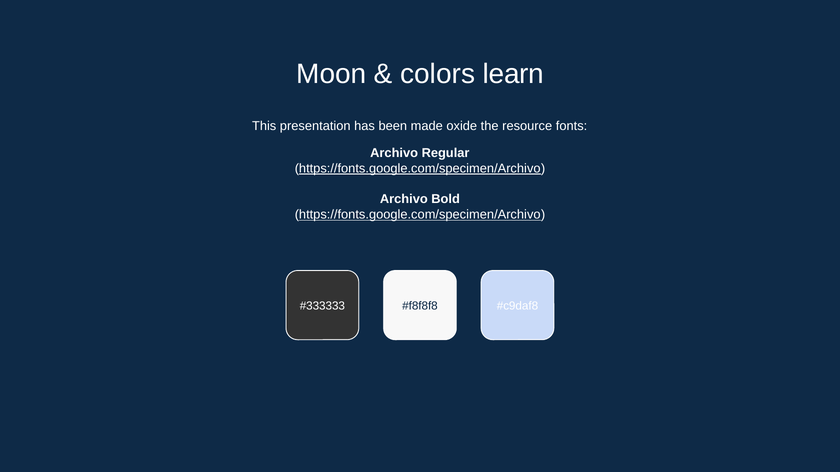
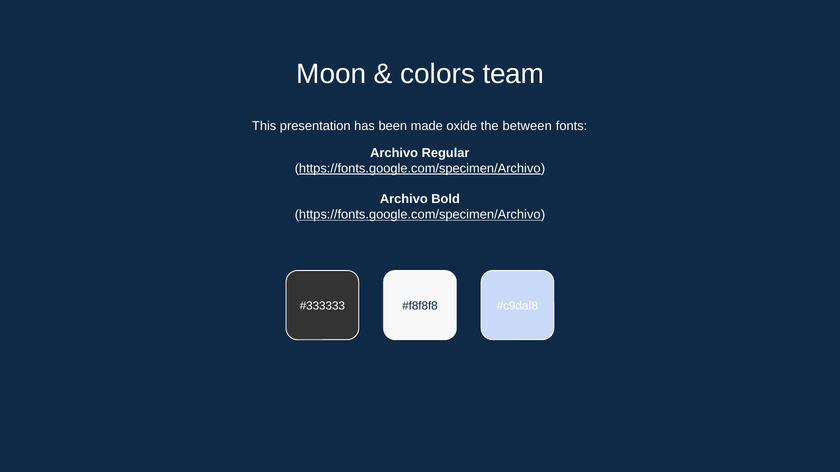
learn: learn -> team
resource: resource -> between
